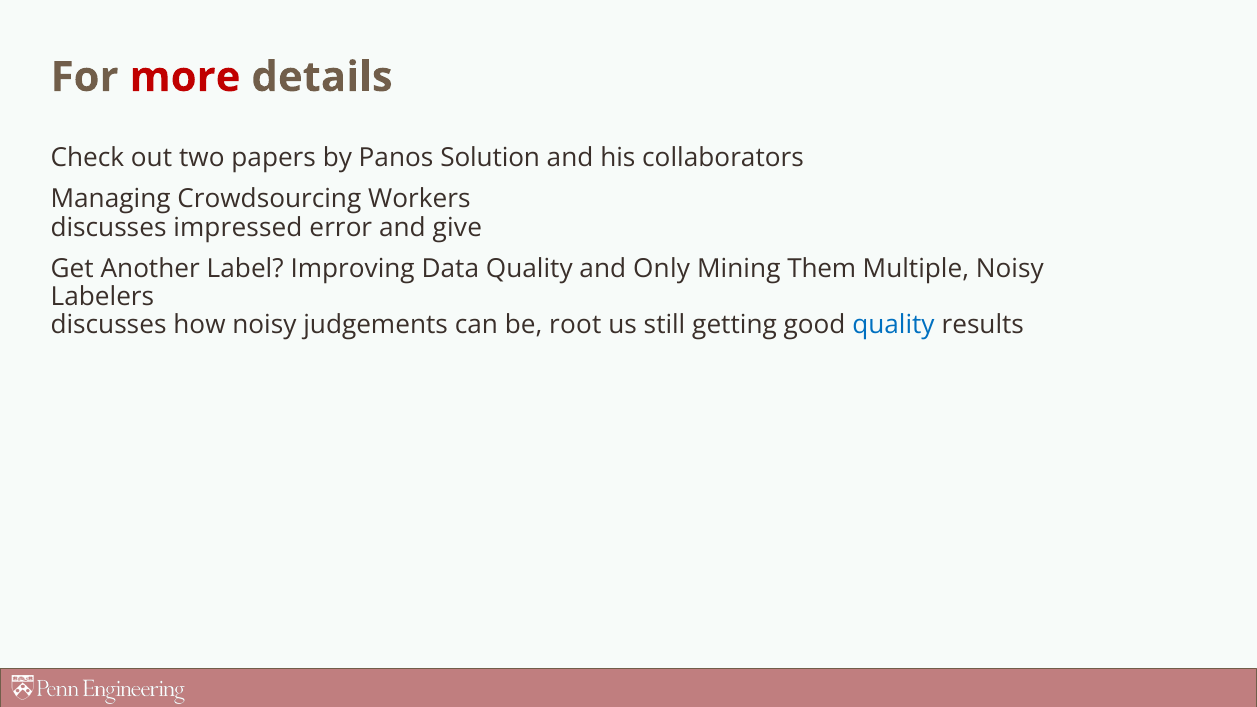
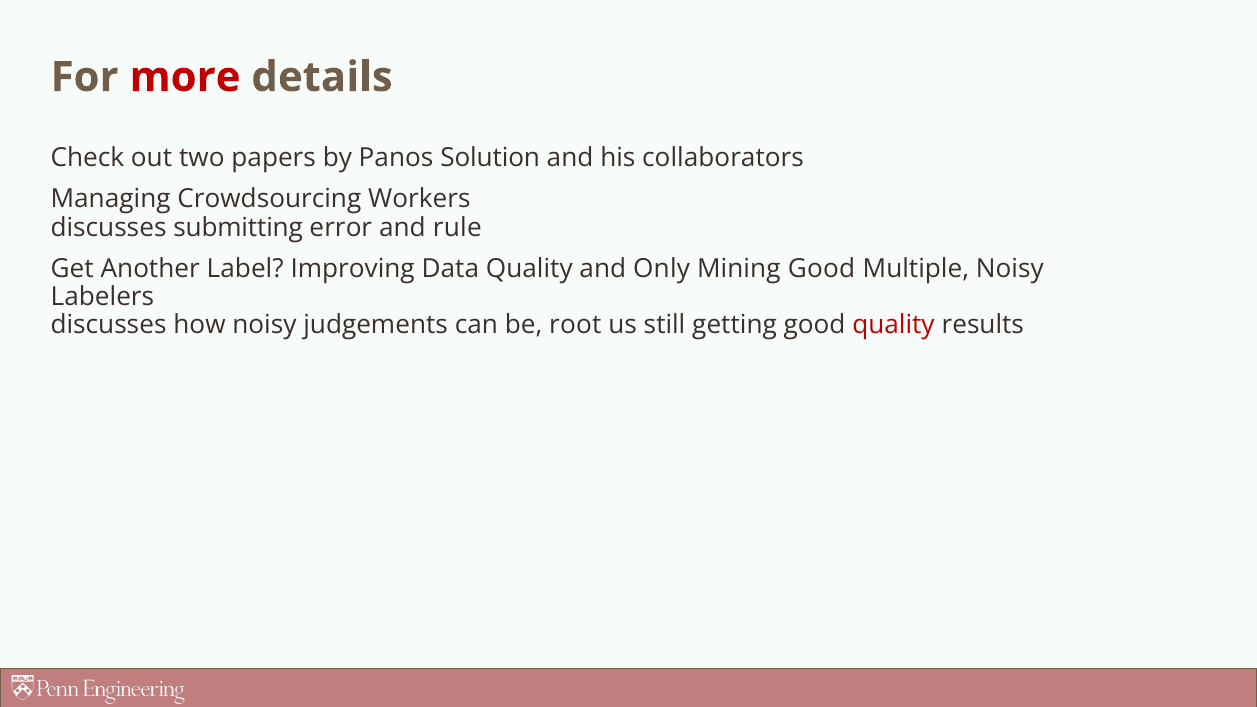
impressed: impressed -> submitting
give: give -> rule
Mining Them: Them -> Good
quality at (893, 325) colour: blue -> red
